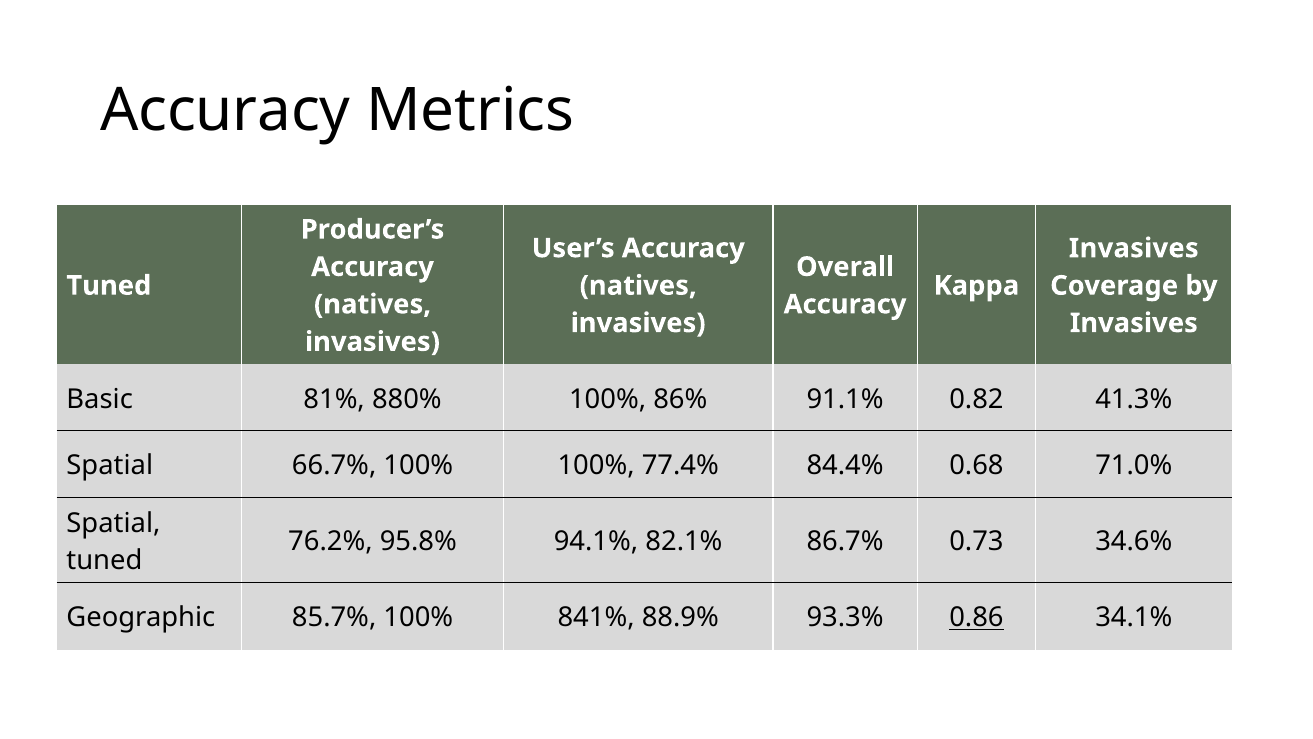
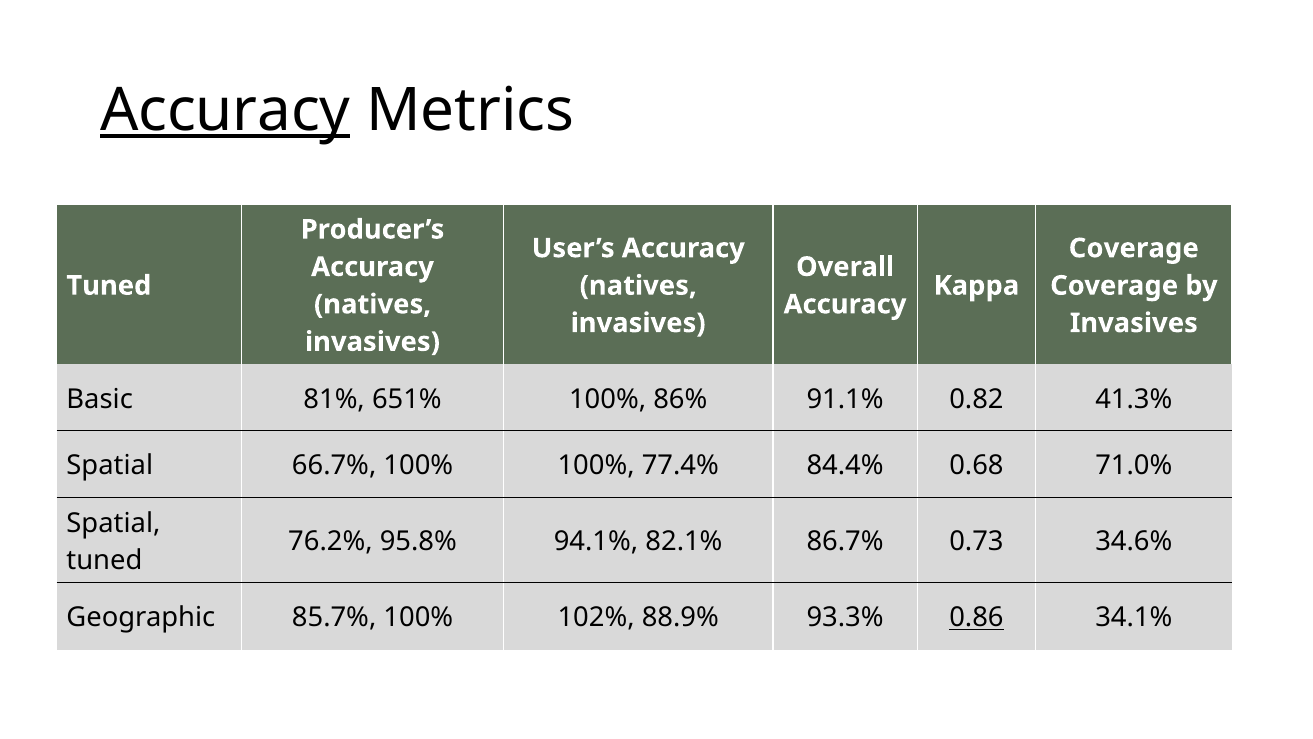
Accuracy at (225, 110) underline: none -> present
Invasives at (1134, 248): Invasives -> Coverage
880%: 880% -> 651%
841%: 841% -> 102%
